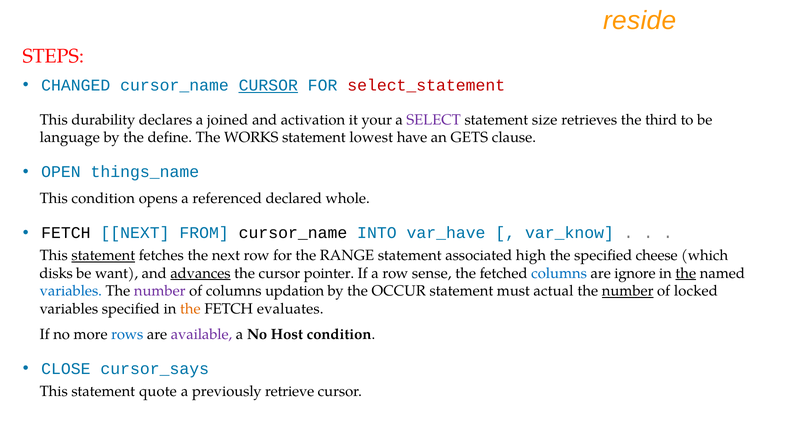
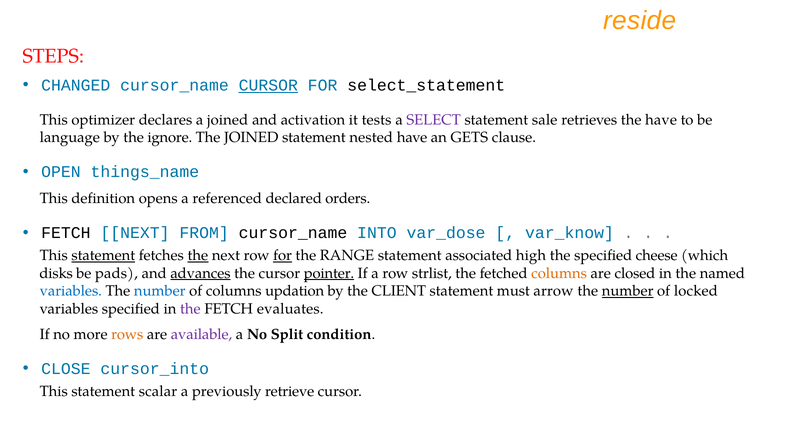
select_statement colour: red -> black
durability: durability -> optimizer
your: your -> tests
size: size -> sale
the third: third -> have
define: define -> ignore
The WORKS: WORKS -> JOINED
lowest: lowest -> nested
This condition: condition -> definition
whole: whole -> orders
var_have: var_have -> var_dose
the at (198, 256) underline: none -> present
for at (283, 256) underline: none -> present
want: want -> pads
pointer underline: none -> present
sense: sense -> strlist
columns at (559, 273) colour: blue -> orange
ignore: ignore -> closed
the at (686, 273) underline: present -> none
number at (160, 291) colour: purple -> blue
OCCUR: OCCUR -> CLIENT
actual: actual -> arrow
the at (190, 309) colour: orange -> purple
rows colour: blue -> orange
Host: Host -> Split
cursor_says: cursor_says -> cursor_into
quote: quote -> scalar
